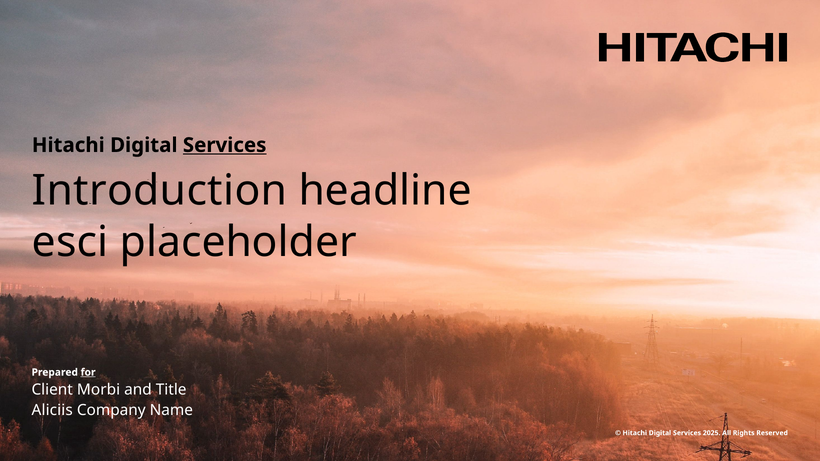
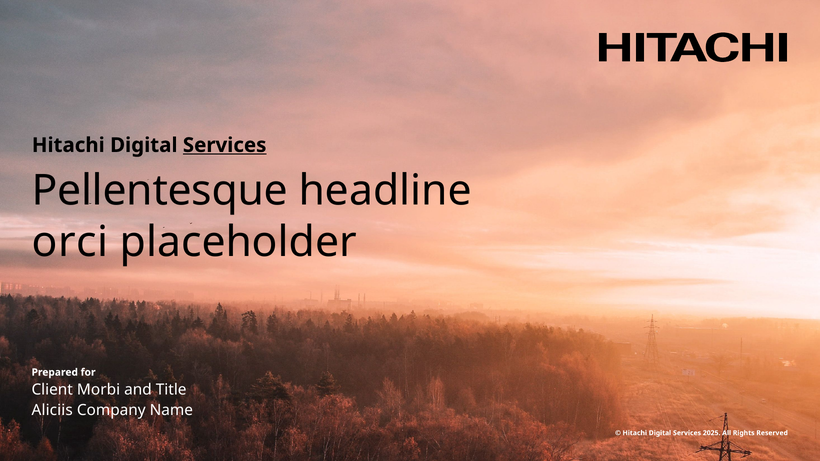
Introduction: Introduction -> Pellentesque
esci: esci -> orci
for underline: present -> none
